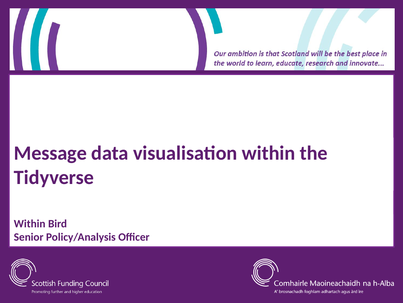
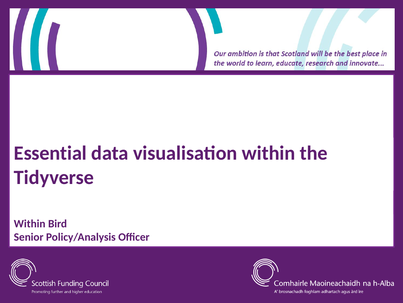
Message: Message -> Essential
